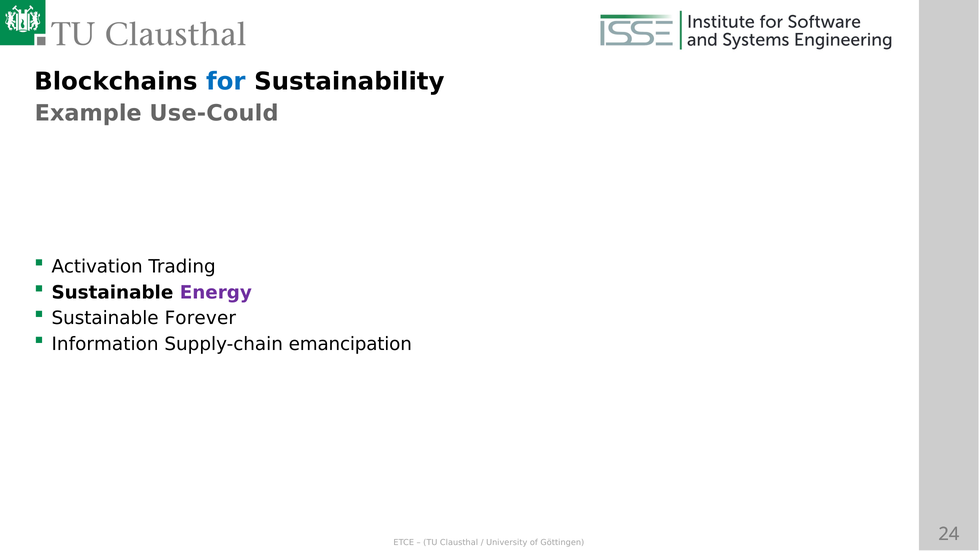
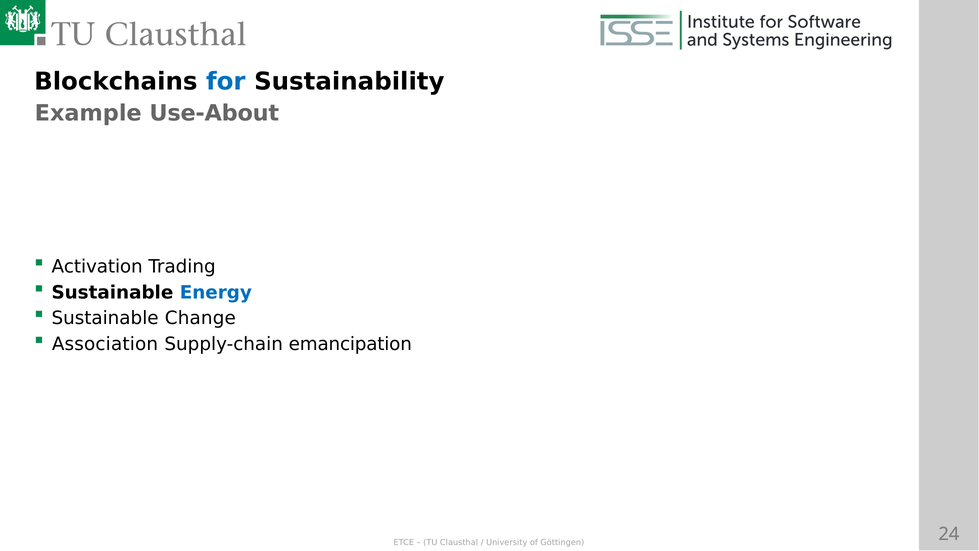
Use-Could: Use-Could -> Use-About
Energy colour: purple -> blue
Forever: Forever -> Change
Information: Information -> Association
